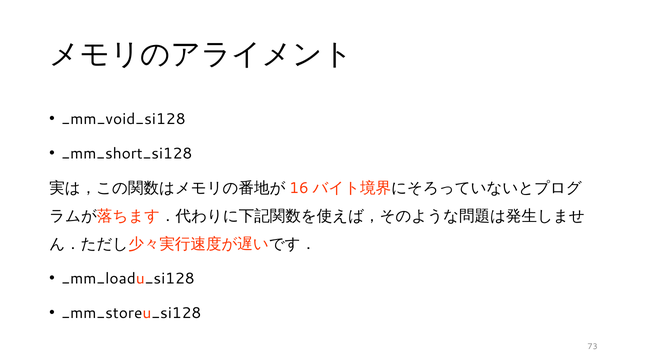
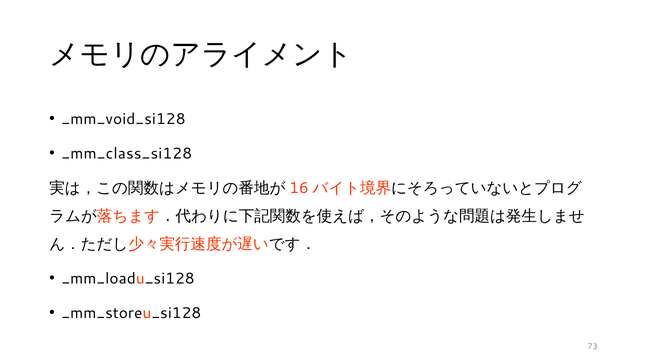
_mm_short_si128: _mm_short_si128 -> _mm_class_si128
